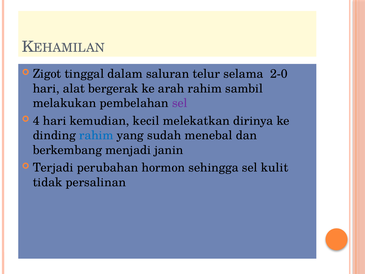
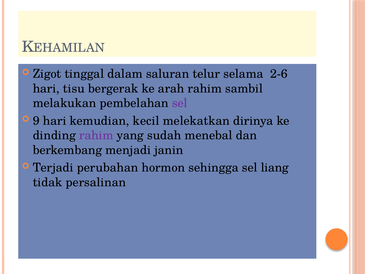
2-0: 2-0 -> 2-6
alat: alat -> tisu
4: 4 -> 9
rahim at (96, 135) colour: blue -> purple
kulit: kulit -> liang
